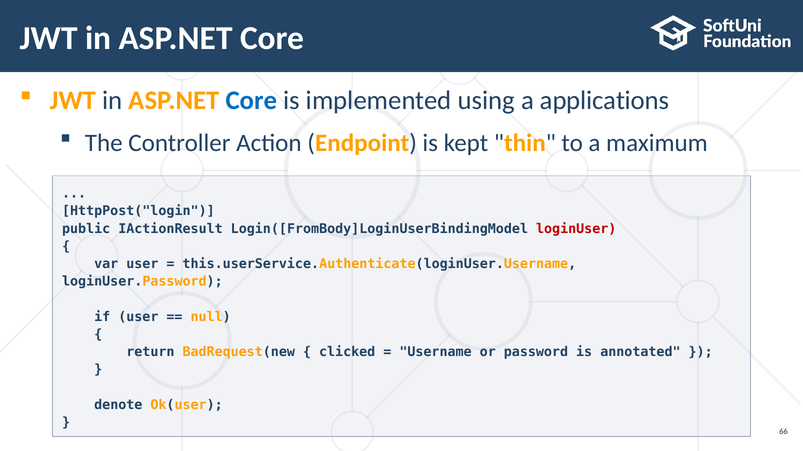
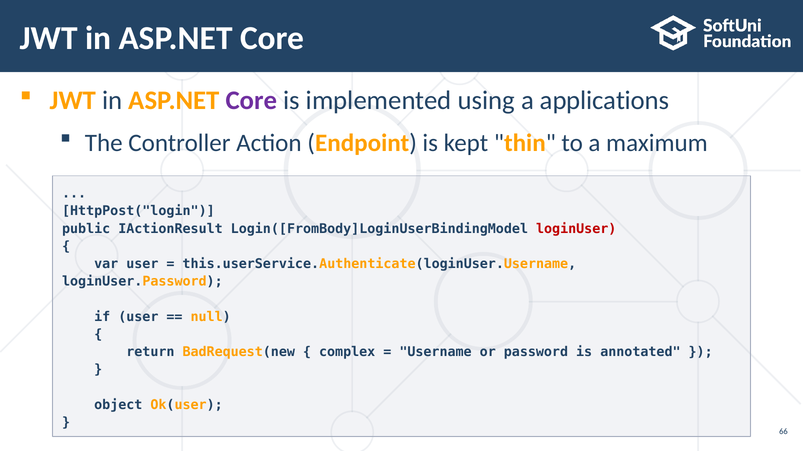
Core at (251, 101) colour: blue -> purple
clicked: clicked -> complex
denote: denote -> object
